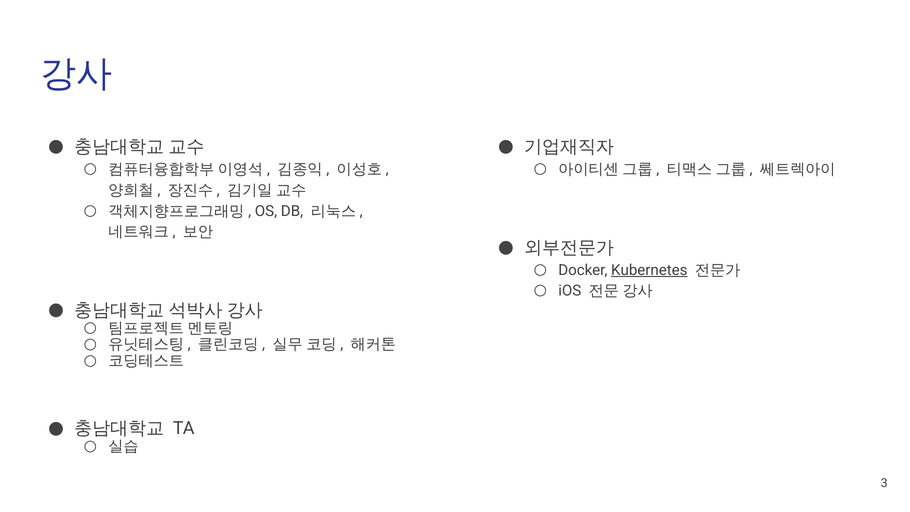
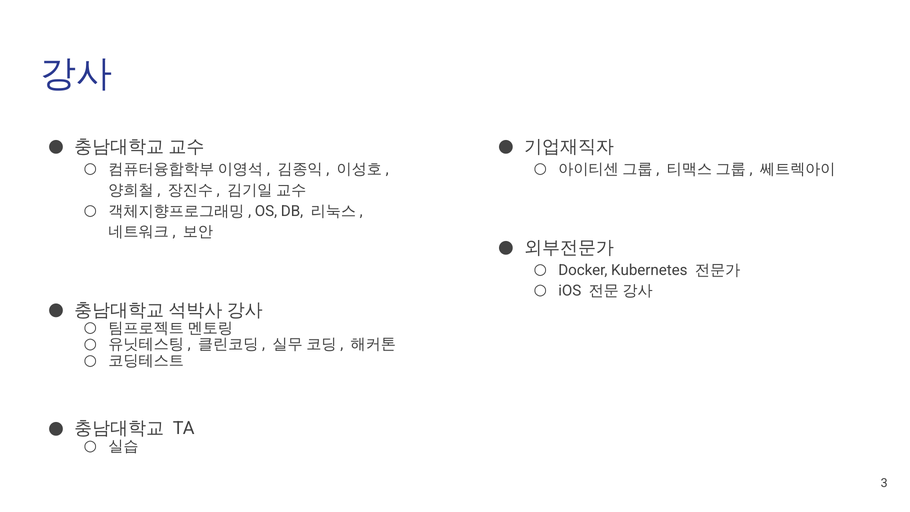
Kubernetes underline: present -> none
